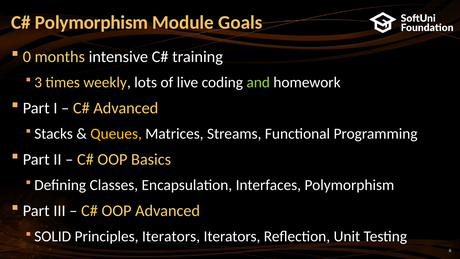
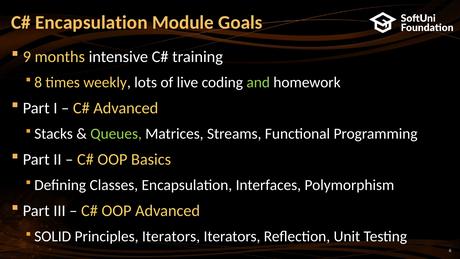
Polymorphism at (92, 22): Polymorphism -> Encapsulation
0: 0 -> 9
3: 3 -> 8
Queues colour: yellow -> light green
